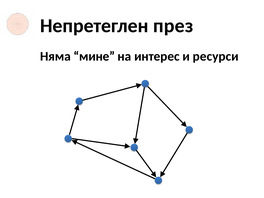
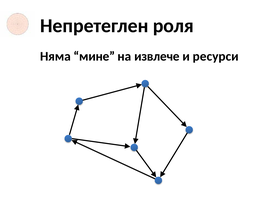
през: през -> роля
интерес: интерес -> извлече
